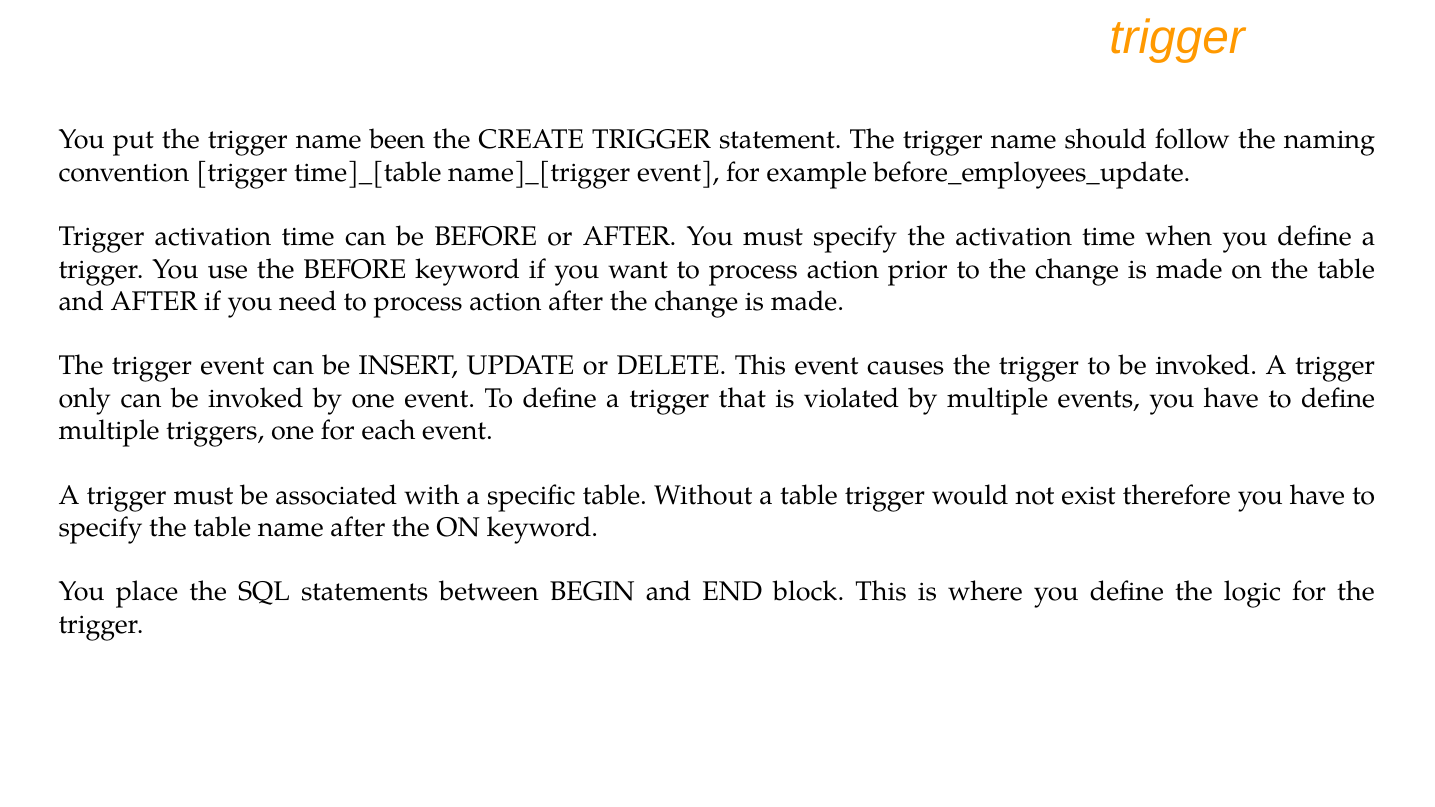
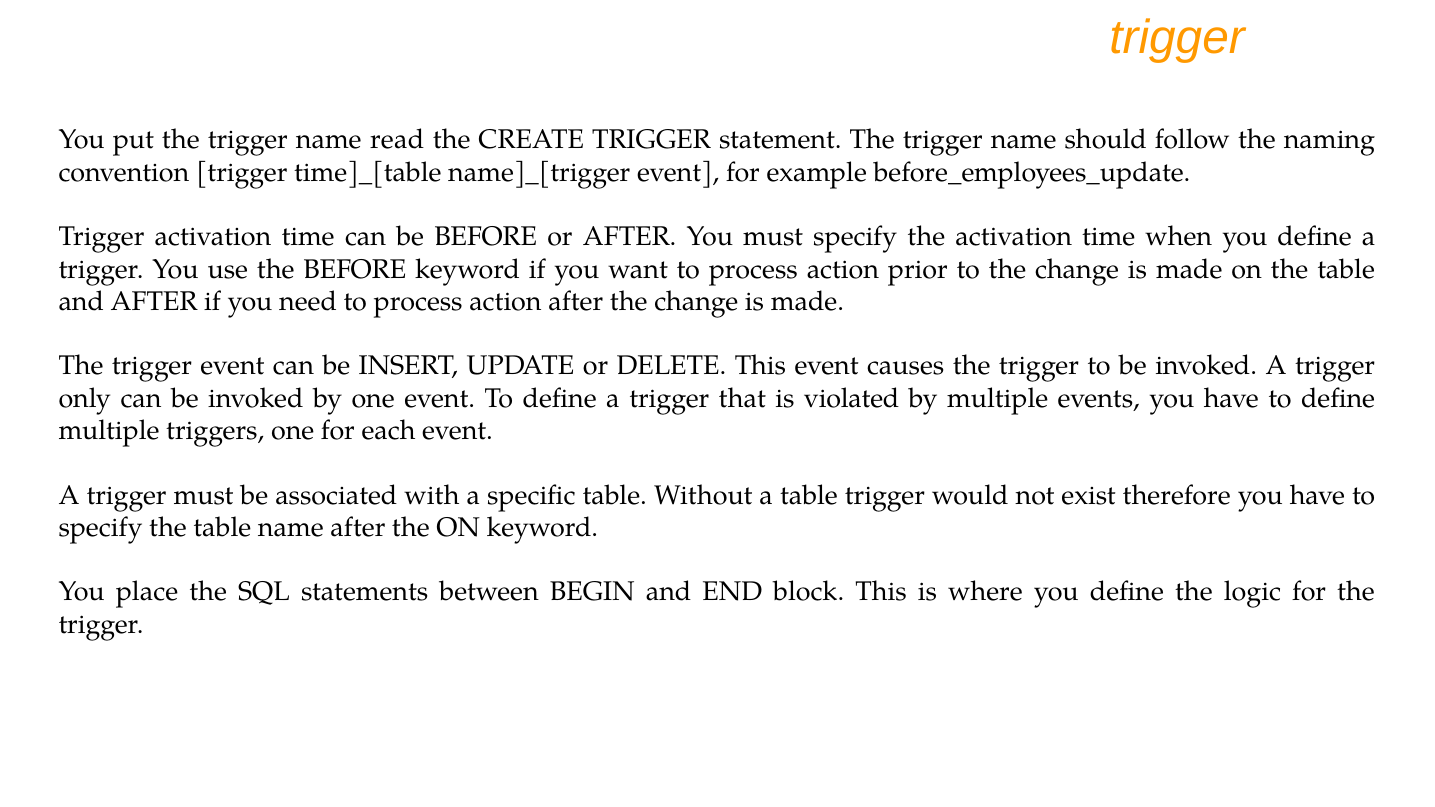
been: been -> read
